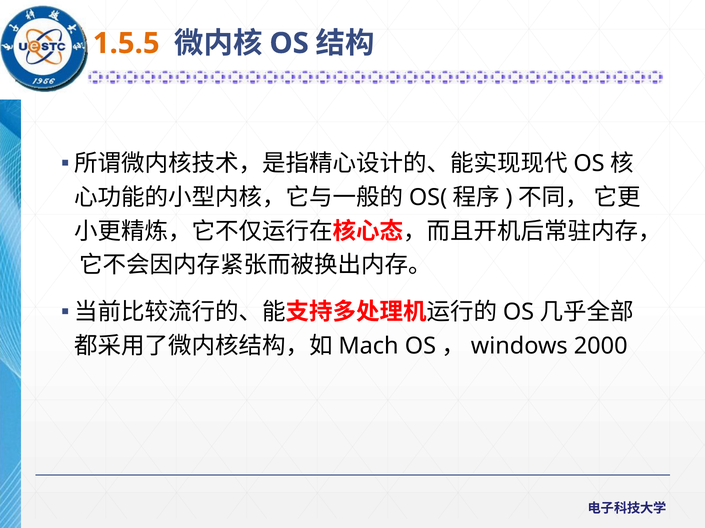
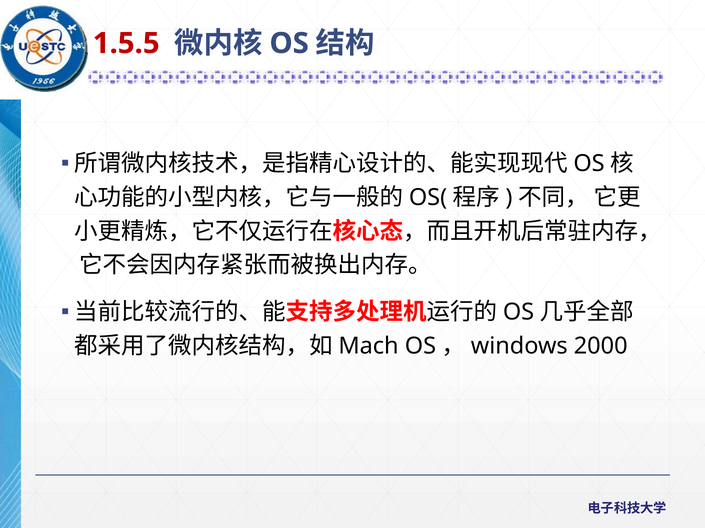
1.5.5 colour: orange -> red
